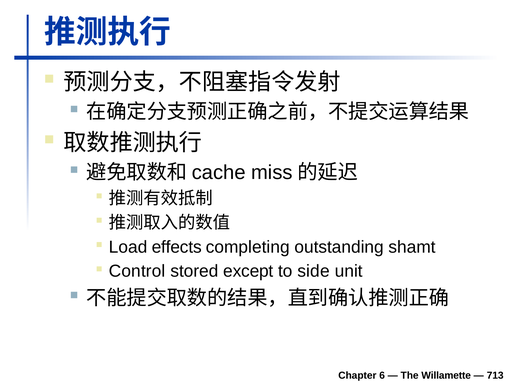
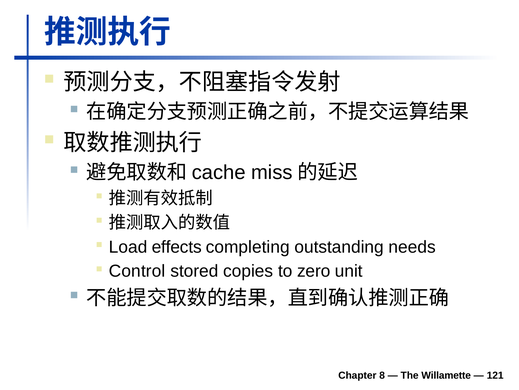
shamt: shamt -> needs
except: except -> copies
side: side -> zero
6: 6 -> 8
713: 713 -> 121
